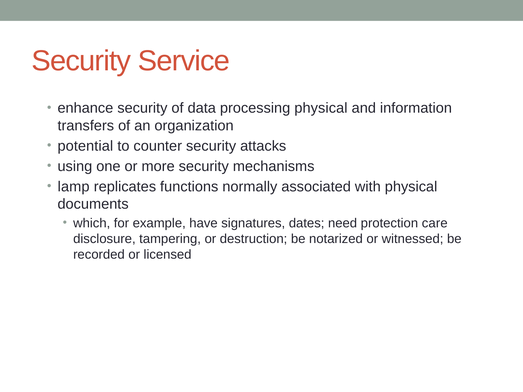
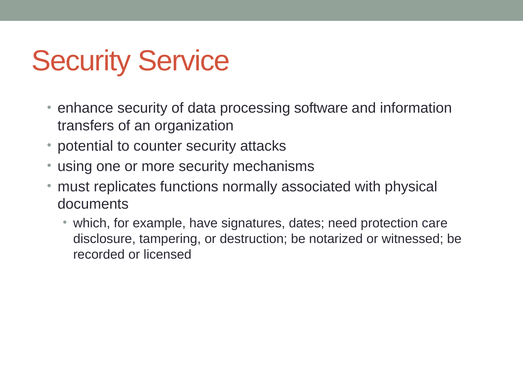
processing physical: physical -> software
lamp: lamp -> must
